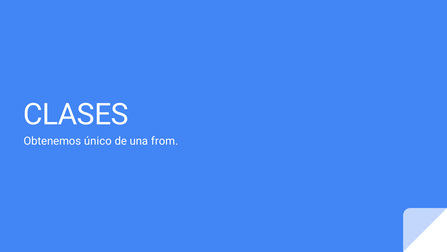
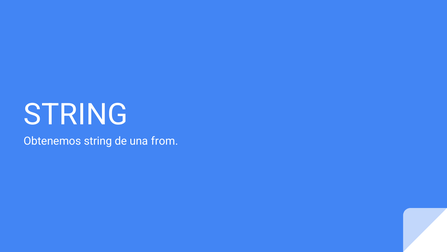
CLASES at (76, 114): CLASES -> STRING
Obtenemos único: único -> string
